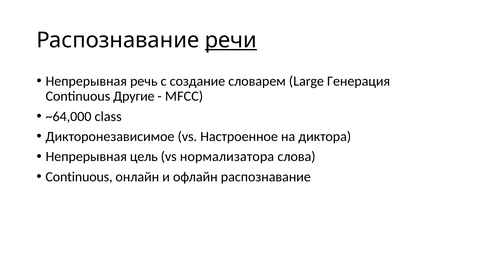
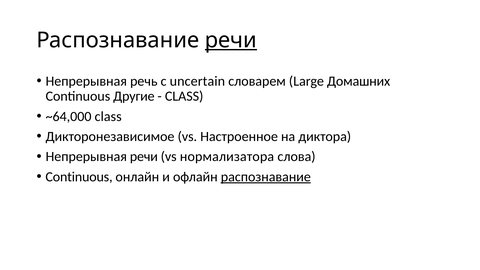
создание: создание -> uncertain
Генерация: Генерация -> Домашних
MFCC at (184, 96): MFCC -> CLASS
Непрерывная цель: цель -> речи
распознавание at (266, 177) underline: none -> present
